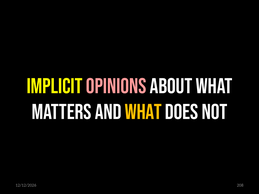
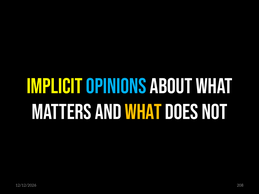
OPINIONS colour: pink -> light blue
